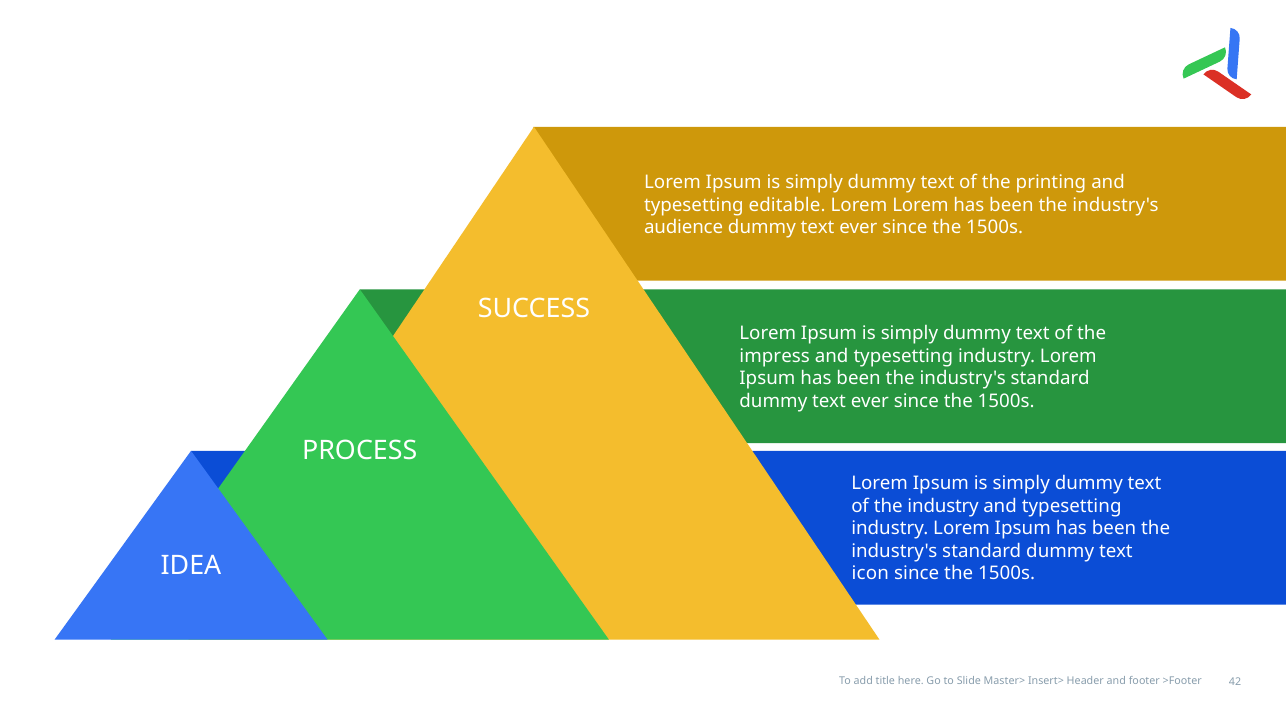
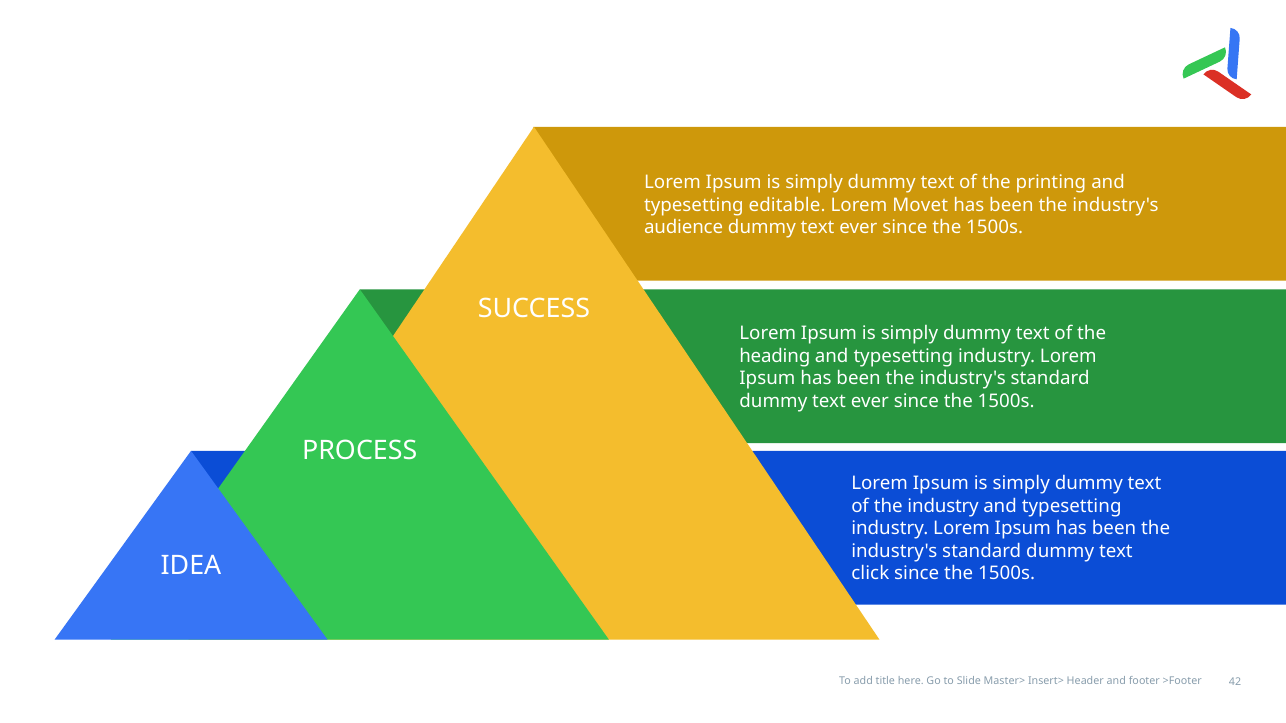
Lorem Lorem: Lorem -> Movet
impress: impress -> heading
icon: icon -> click
